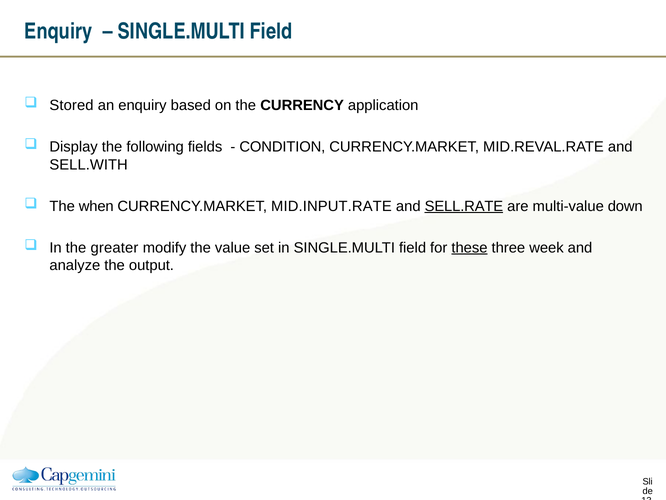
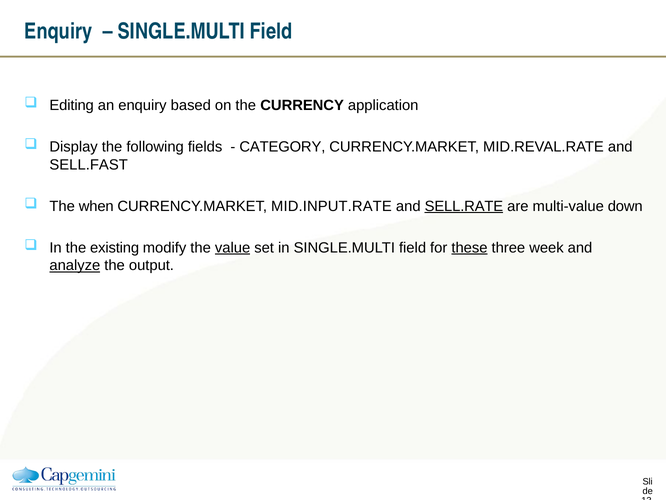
Stored: Stored -> Editing
CONDITION: CONDITION -> CATEGORY
SELL.WITH: SELL.WITH -> SELL.FAST
greater: greater -> existing
value underline: none -> present
analyze underline: none -> present
